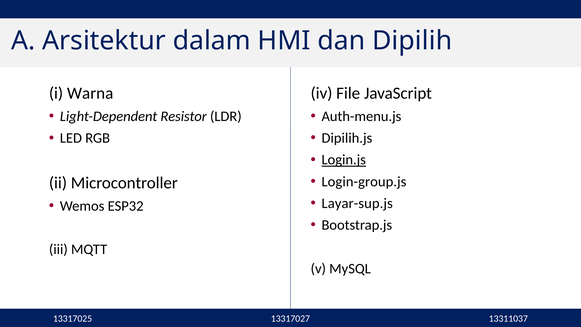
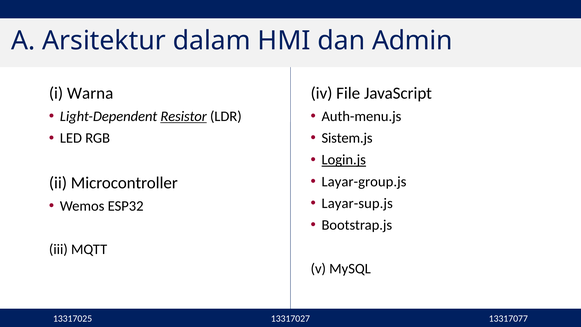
Dipilih: Dipilih -> Admin
Resistor underline: none -> present
Dipilih.js: Dipilih.js -> Sistem.js
Login-group.js: Login-group.js -> Layar-group.js
13311037: 13311037 -> 13317077
